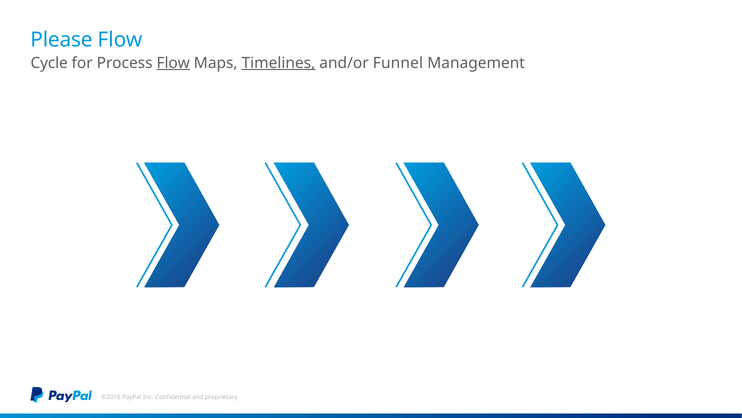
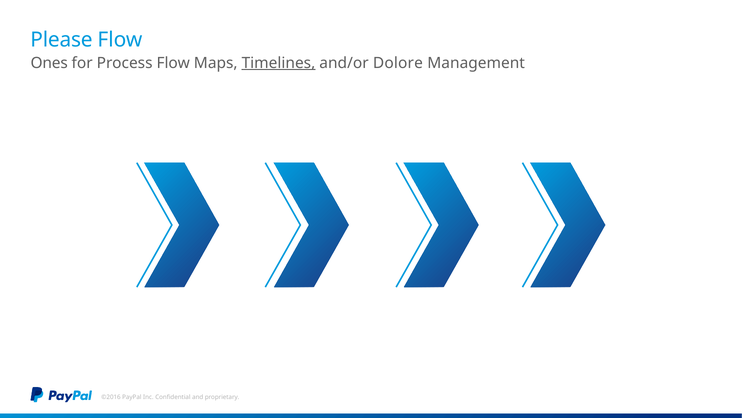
Cycle: Cycle -> Ones
Flow at (173, 63) underline: present -> none
Funnel: Funnel -> Dolore
